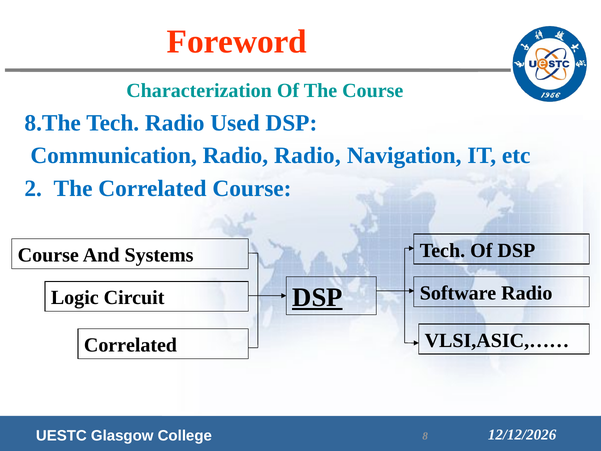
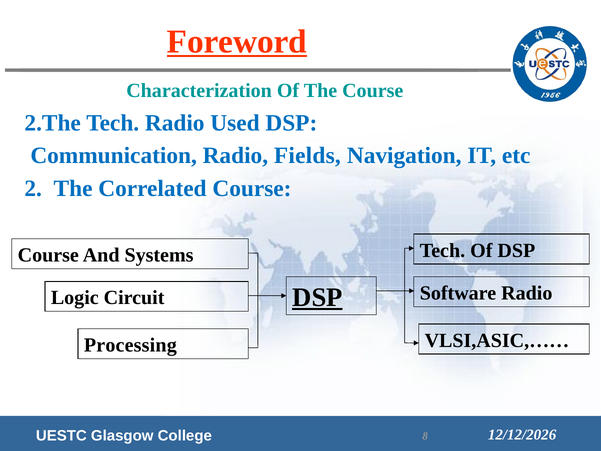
Foreword underline: none -> present
8.The: 8.The -> 2.The
Radio Radio: Radio -> Fields
Correlated at (130, 345): Correlated -> Processing
